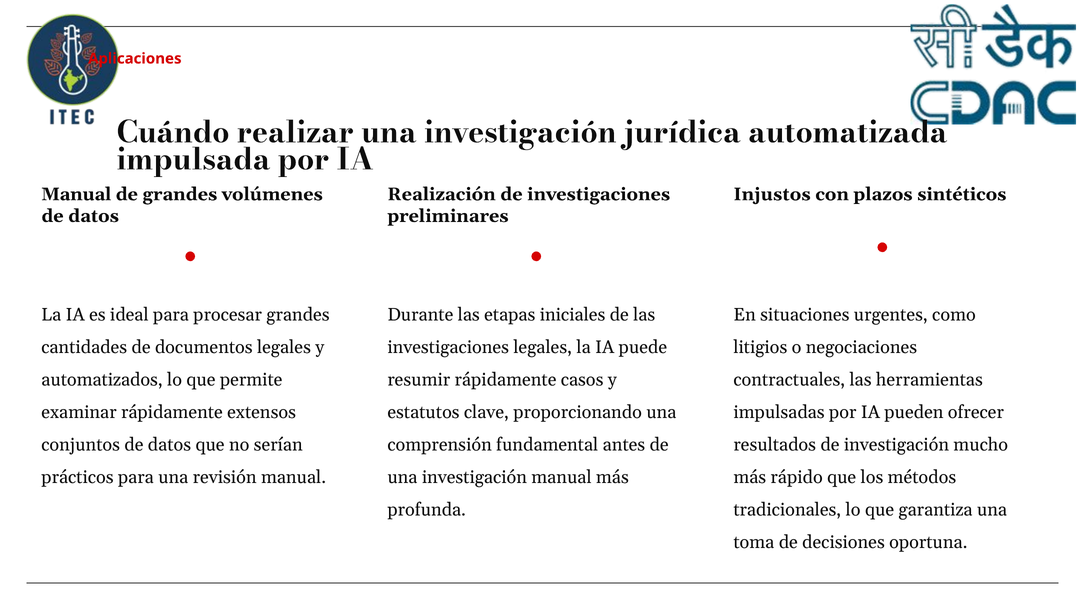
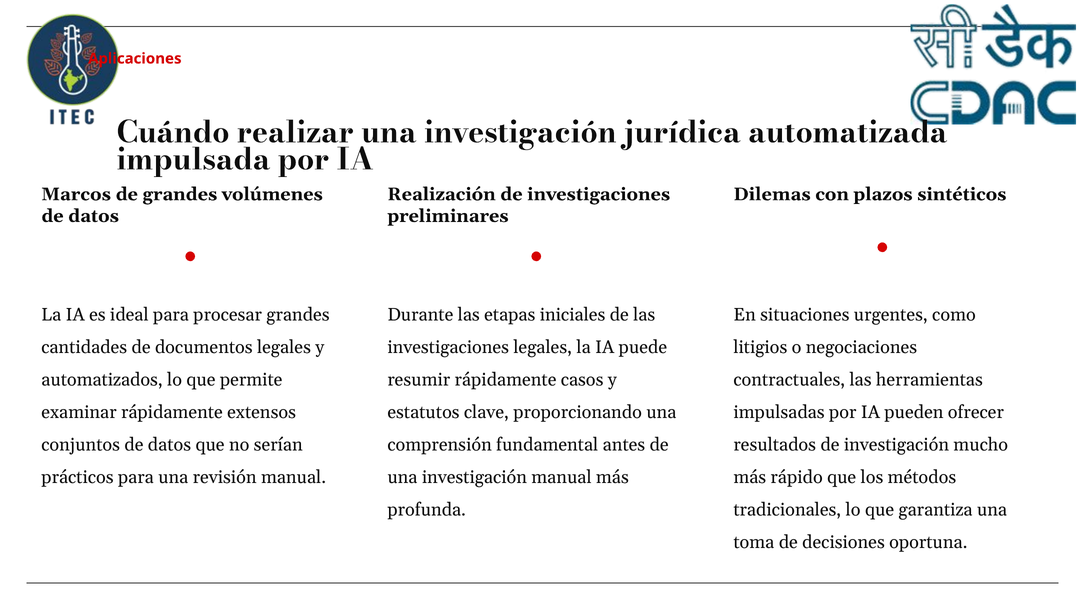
Manual at (76, 194): Manual -> Marcos
Injustos: Injustos -> Dilemas
